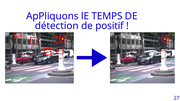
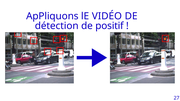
TEMPS: TEMPS -> VIDÉO
